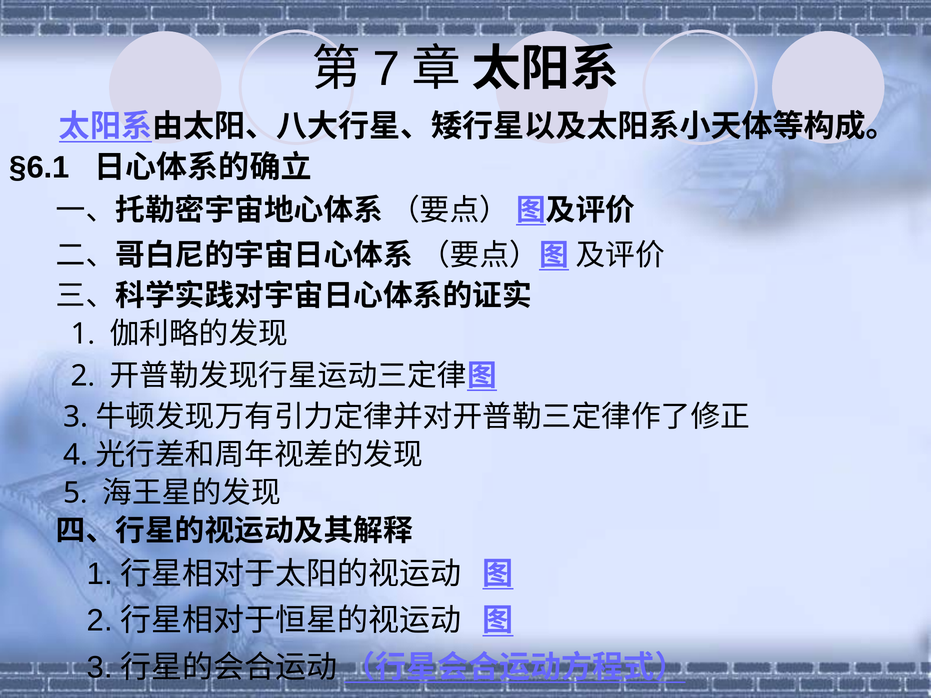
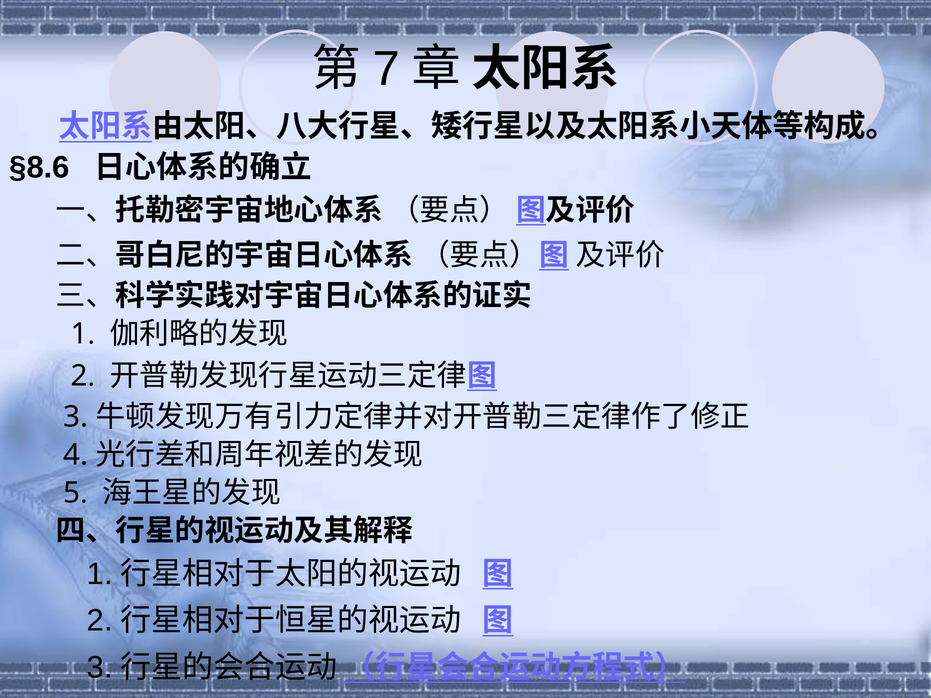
§6.1: §6.1 -> §8.6
